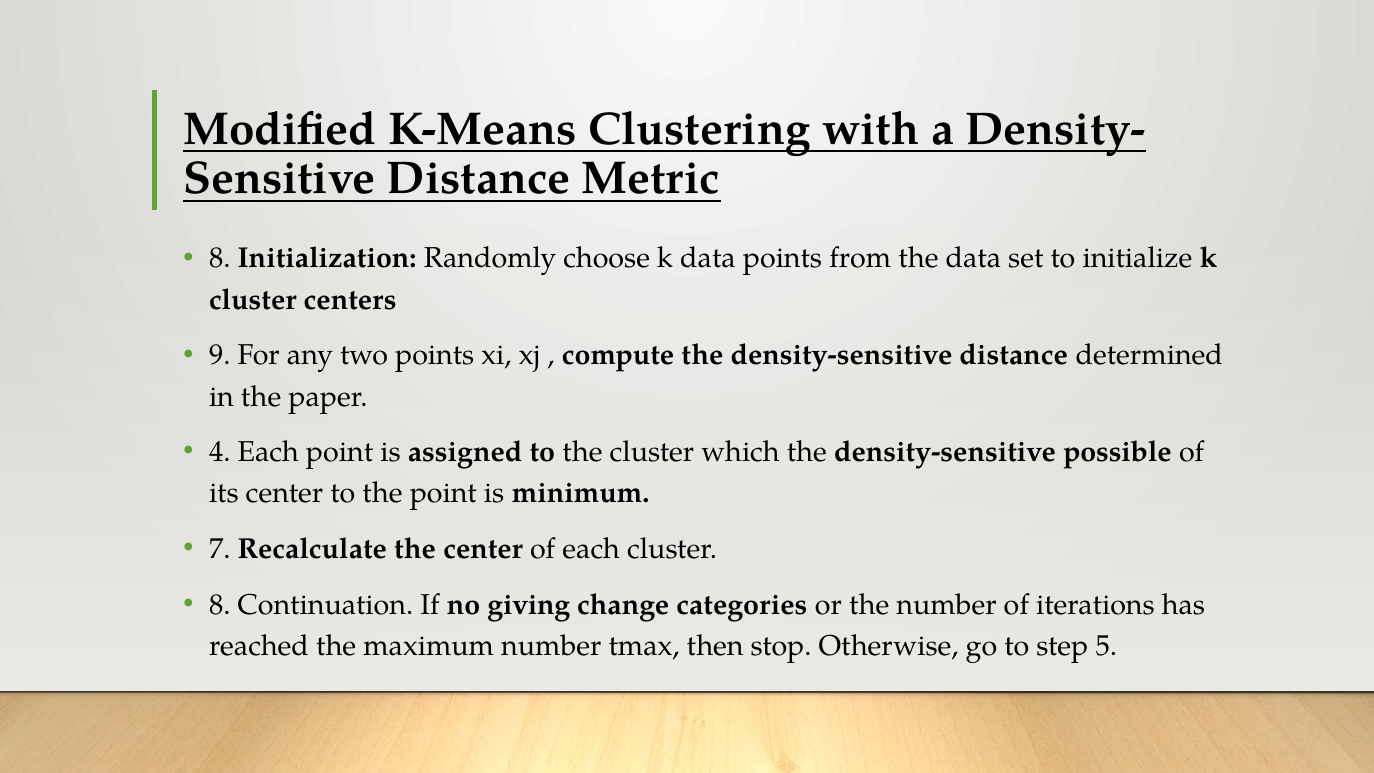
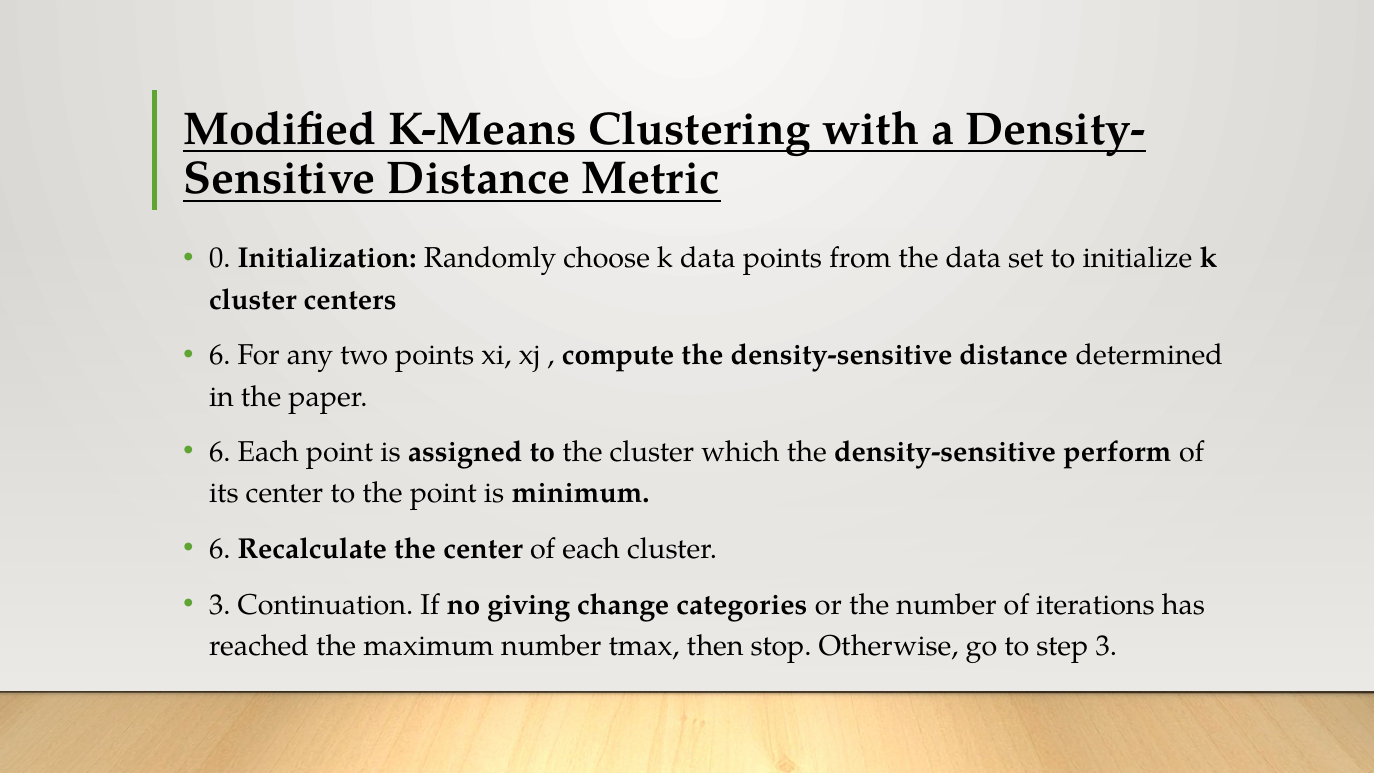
8 at (220, 258): 8 -> 0
9 at (220, 355): 9 -> 6
4 at (220, 452): 4 -> 6
possible: possible -> perform
7 at (220, 549): 7 -> 6
8 at (220, 605): 8 -> 3
step 5: 5 -> 3
